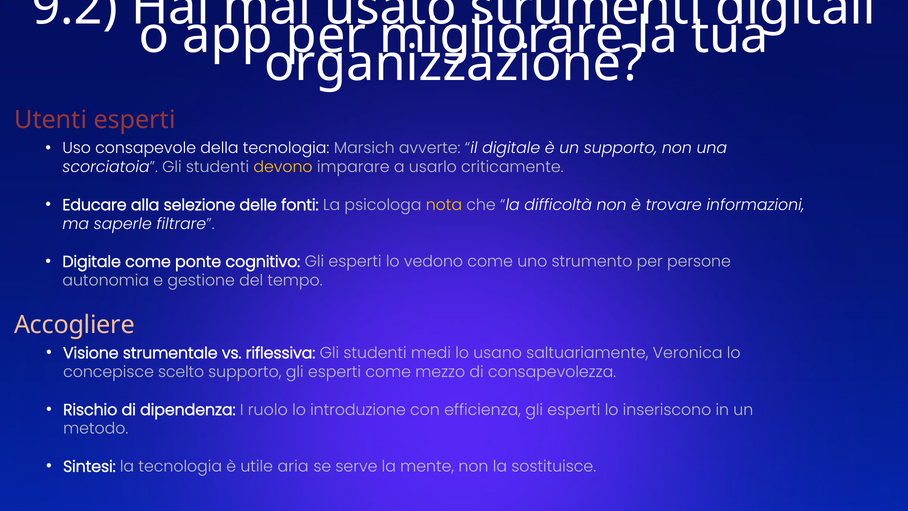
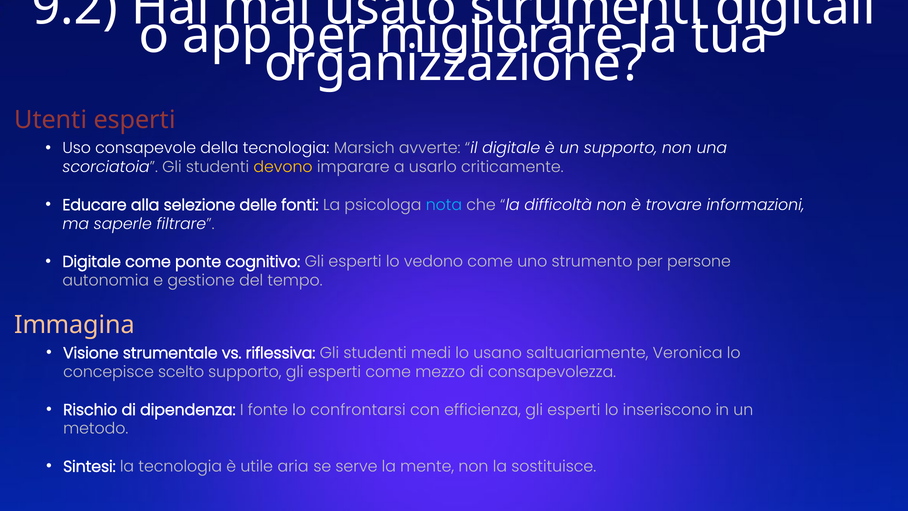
nota colour: yellow -> light blue
Accogliere: Accogliere -> Immagina
ruolo: ruolo -> fonte
introduzione: introduzione -> confrontarsi
